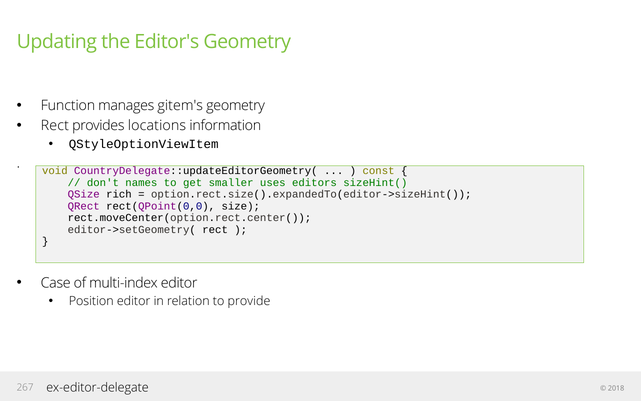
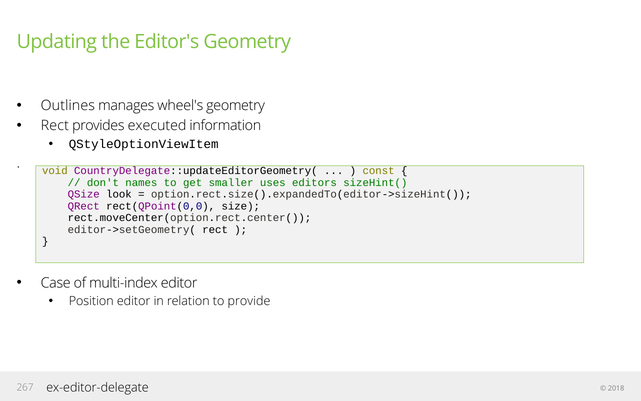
Function: Function -> Outlines
gitem's: gitem's -> wheel's
locations: locations -> executed
rich: rich -> look
